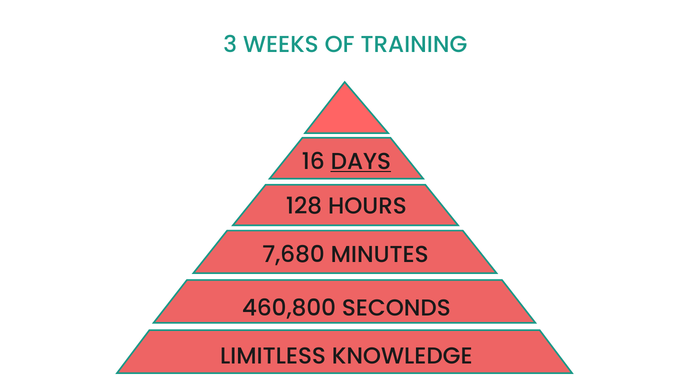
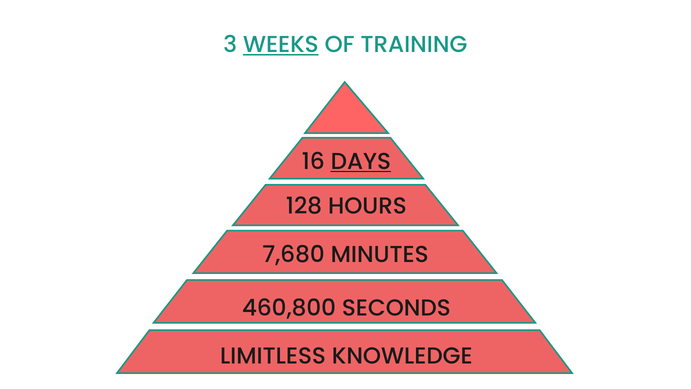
WEEKS underline: none -> present
